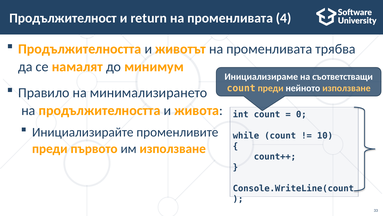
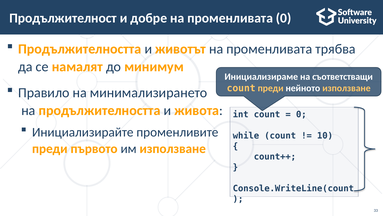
return: return -> добре
променливата 4: 4 -> 0
